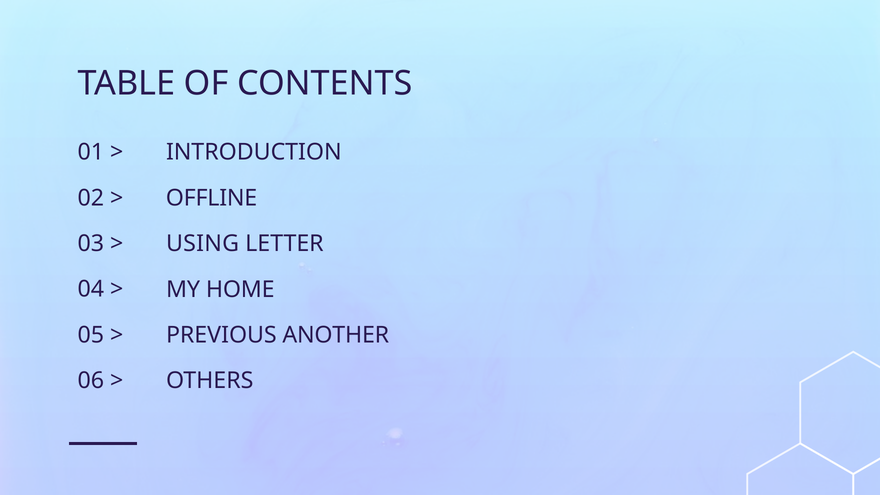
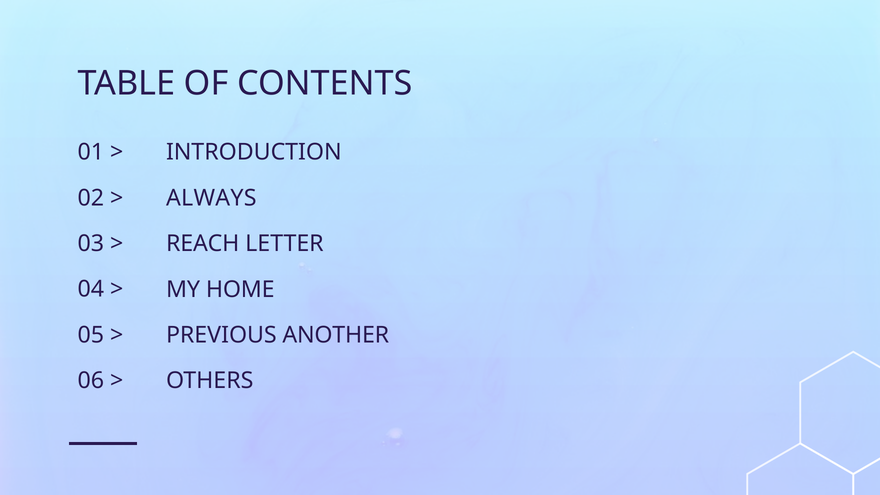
OFFLINE: OFFLINE -> ALWAYS
USING: USING -> REACH
